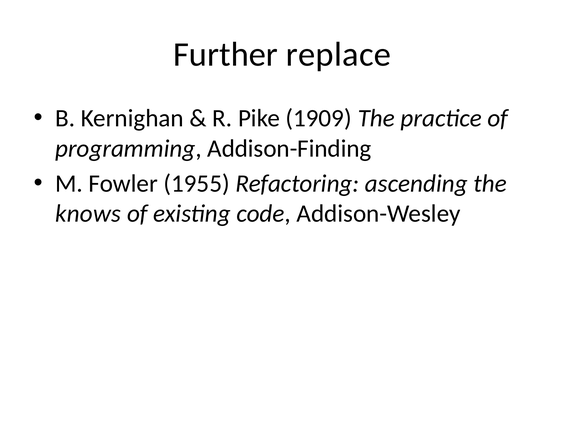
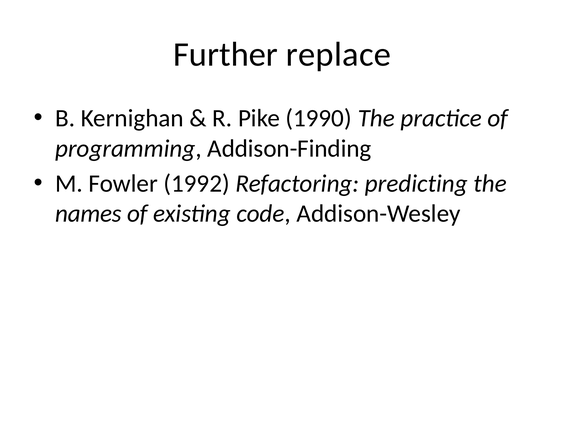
1909: 1909 -> 1990
1955: 1955 -> 1992
ascending: ascending -> predicting
knows: knows -> names
